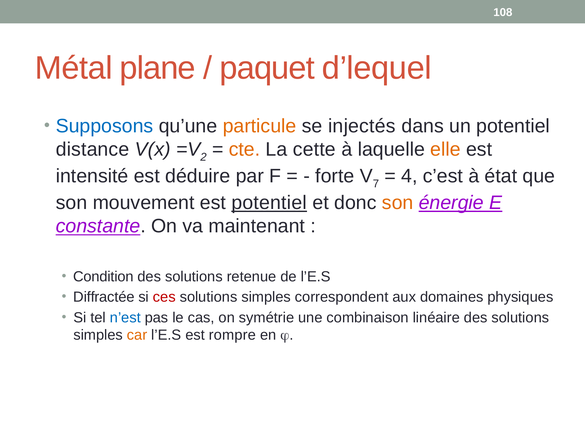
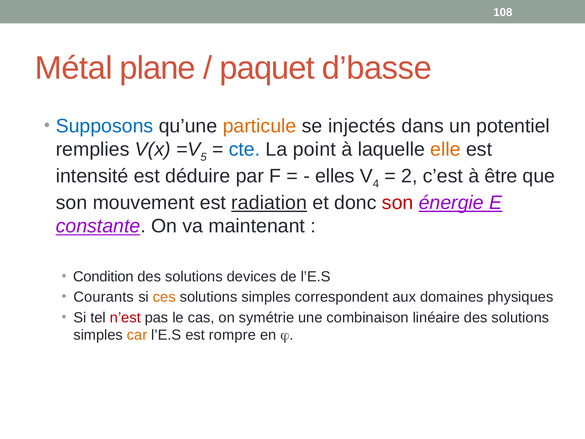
d’lequel: d’lequel -> d’basse
distance: distance -> remplies
2: 2 -> 5
cte colour: orange -> blue
cette: cette -> point
forte: forte -> elles
7: 7 -> 4
4: 4 -> 2
état: état -> être
est potentiel: potentiel -> radiation
son at (398, 203) colour: orange -> red
retenue: retenue -> devices
Diffractée: Diffractée -> Courants
ces colour: red -> orange
n’est colour: blue -> red
